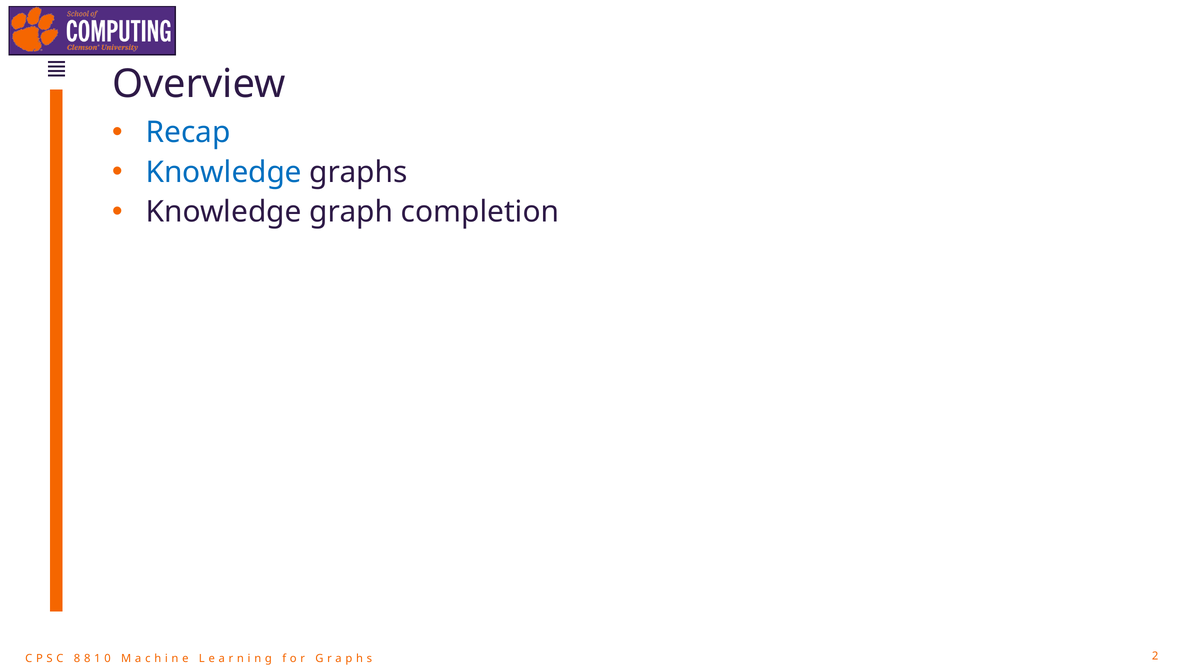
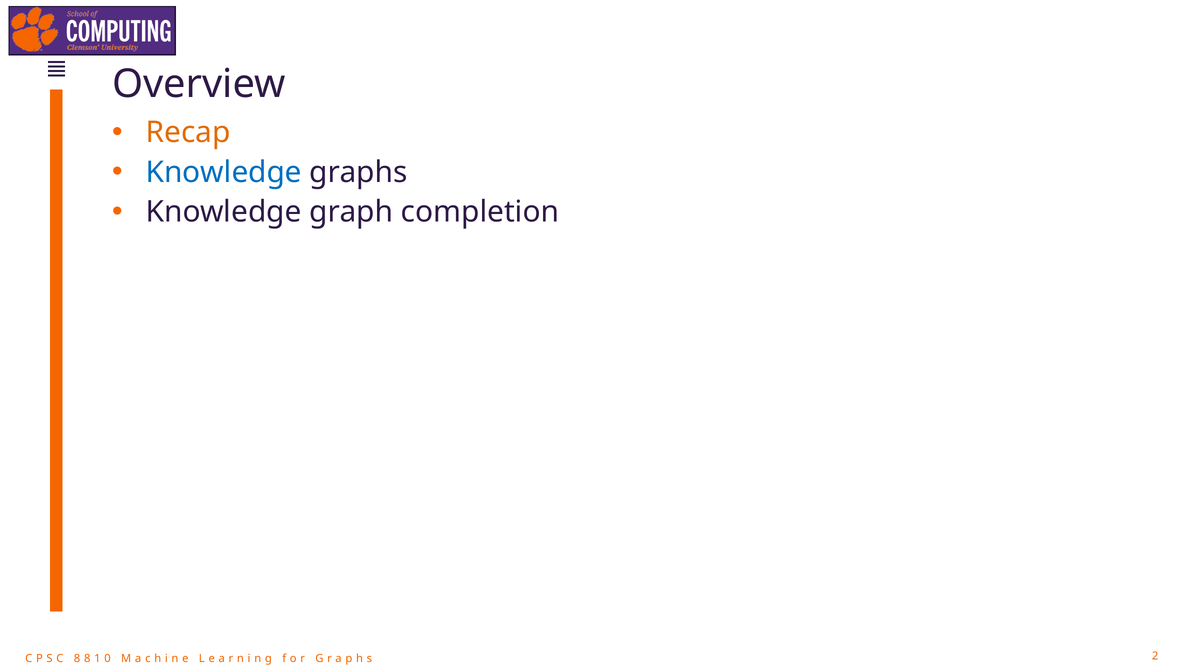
Recap colour: blue -> orange
